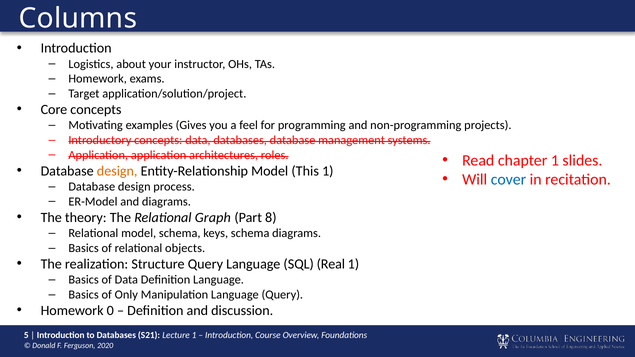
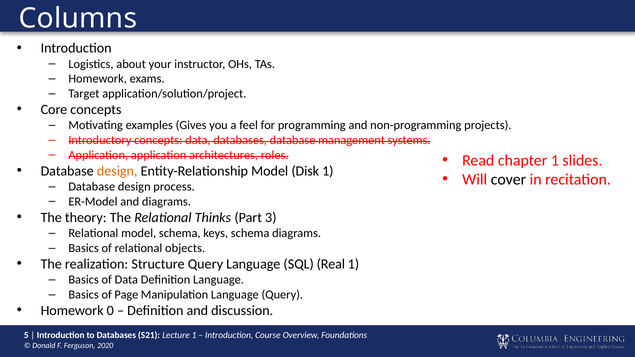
This: This -> Disk
cover colour: blue -> black
Graph: Graph -> Thinks
8: 8 -> 3
Only: Only -> Page
